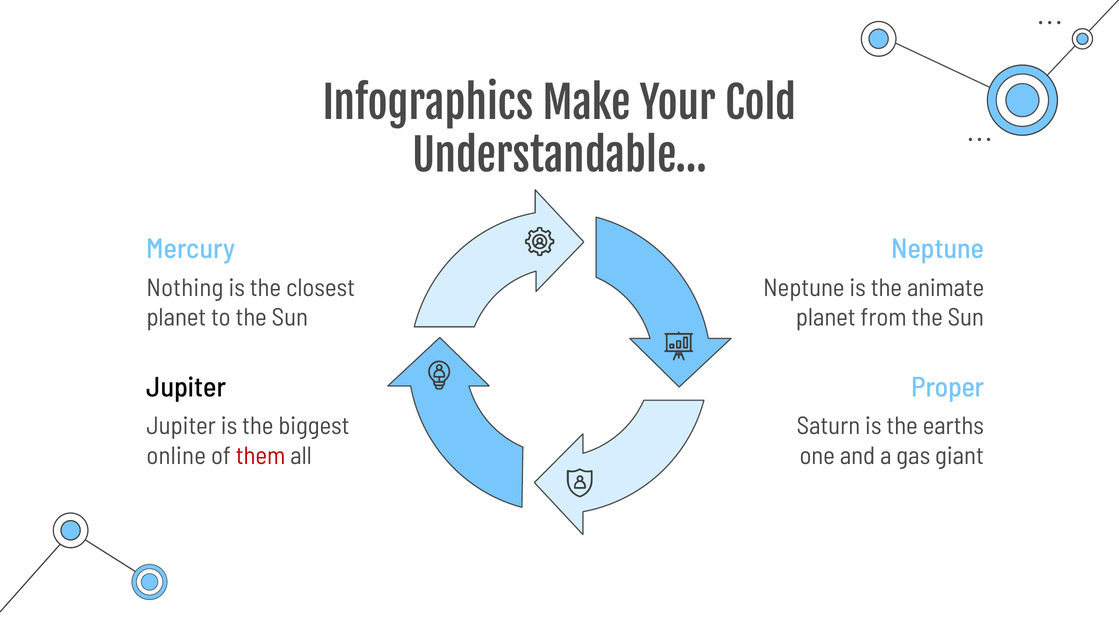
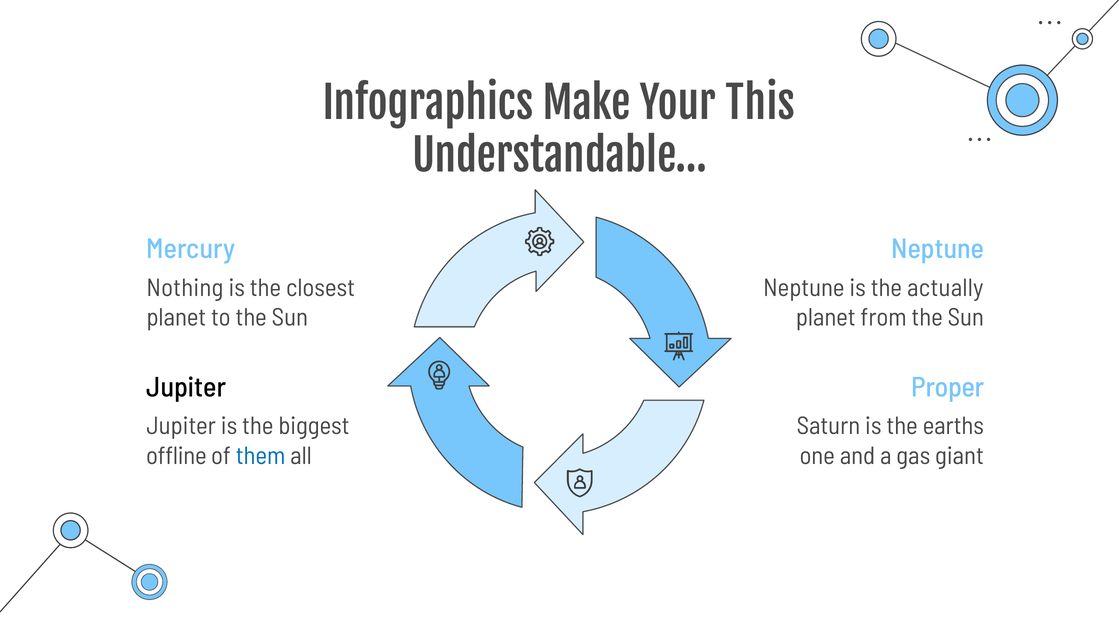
Cold: Cold -> This
animate: animate -> actually
online: online -> offline
them colour: red -> blue
